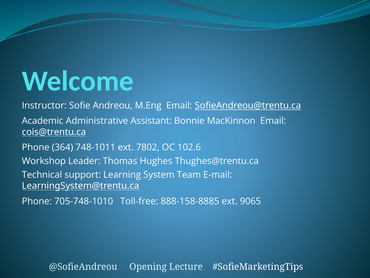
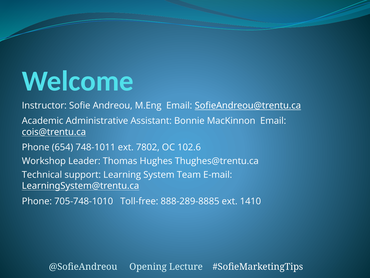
364: 364 -> 654
888-158-8885: 888-158-8885 -> 888-289-8885
9065: 9065 -> 1410
